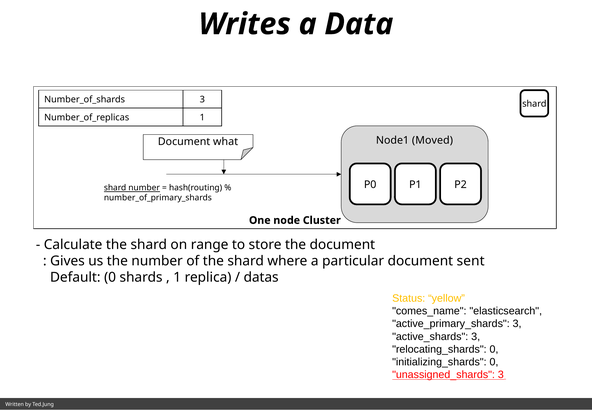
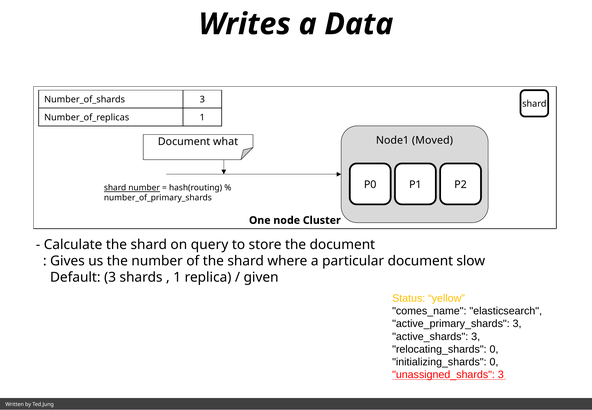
range: range -> query
sent: sent -> slow
Default 0: 0 -> 3
datas: datas -> given
